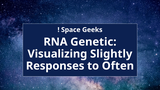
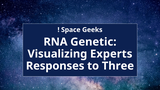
Slightly: Slightly -> Experts
Often: Often -> Three
